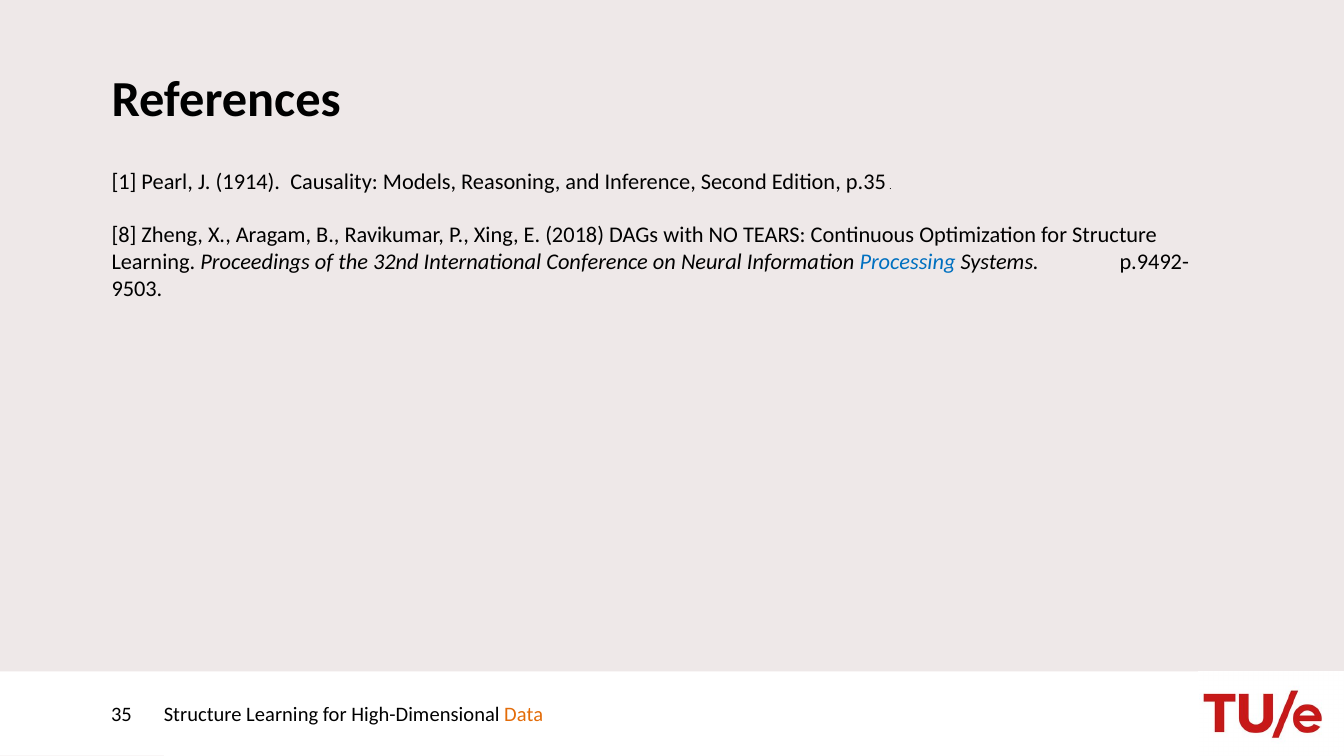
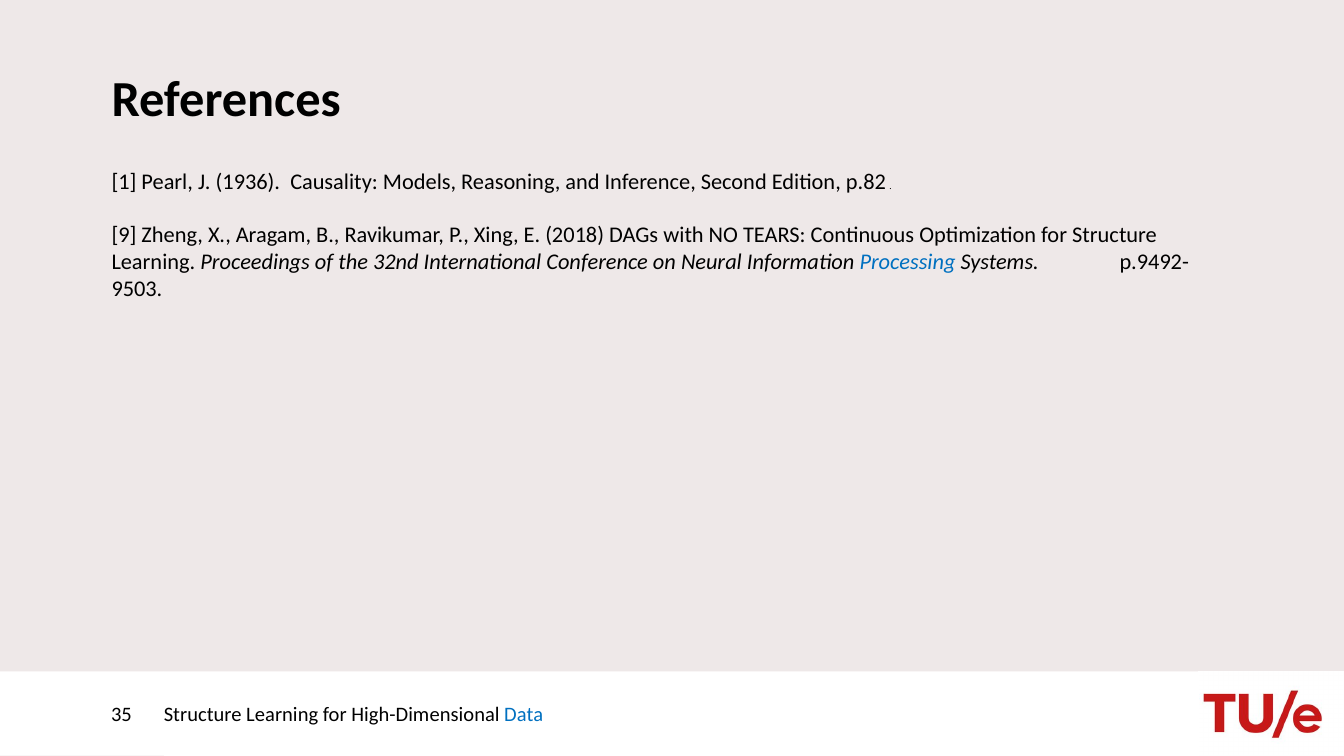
1914: 1914 -> 1936
p.35: p.35 -> p.82
8: 8 -> 9
Data colour: orange -> blue
